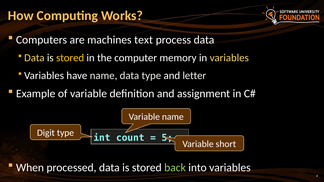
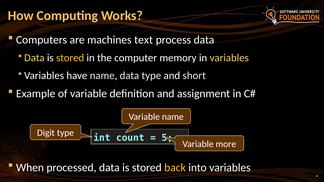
letter: letter -> short
short: short -> more
back colour: light green -> yellow
